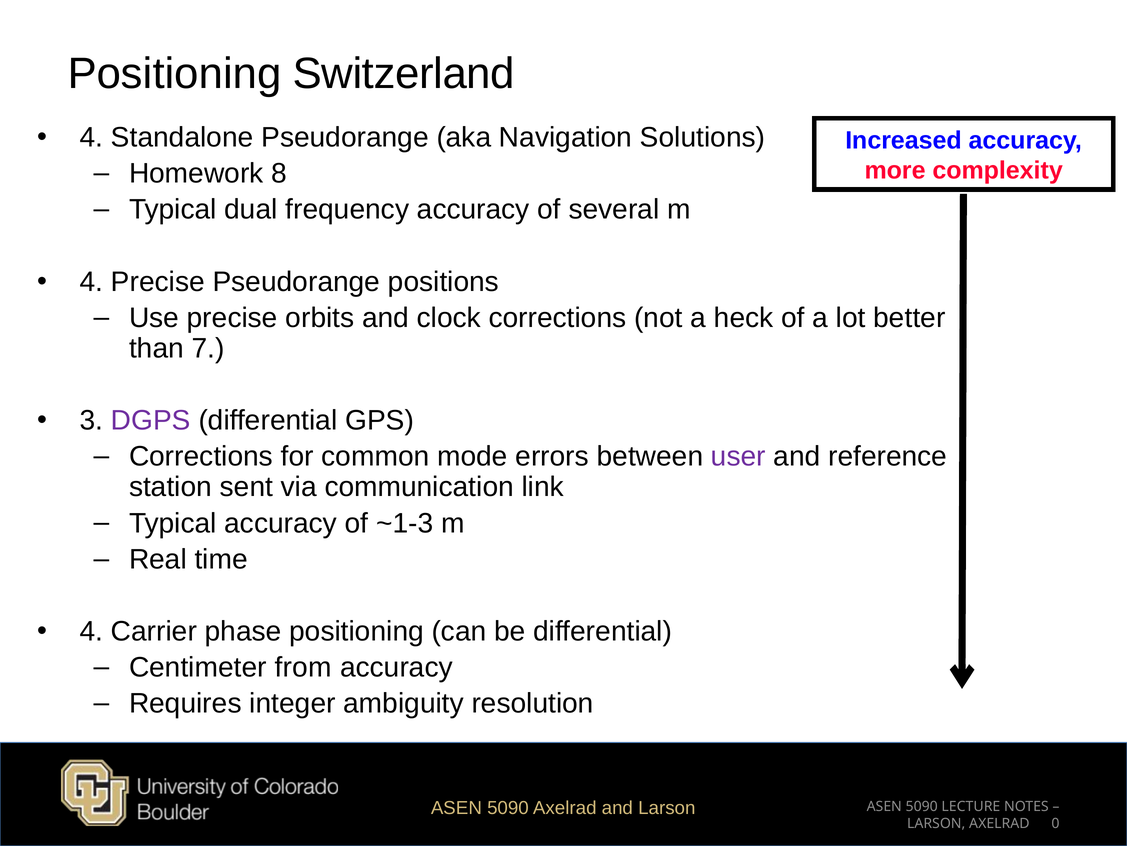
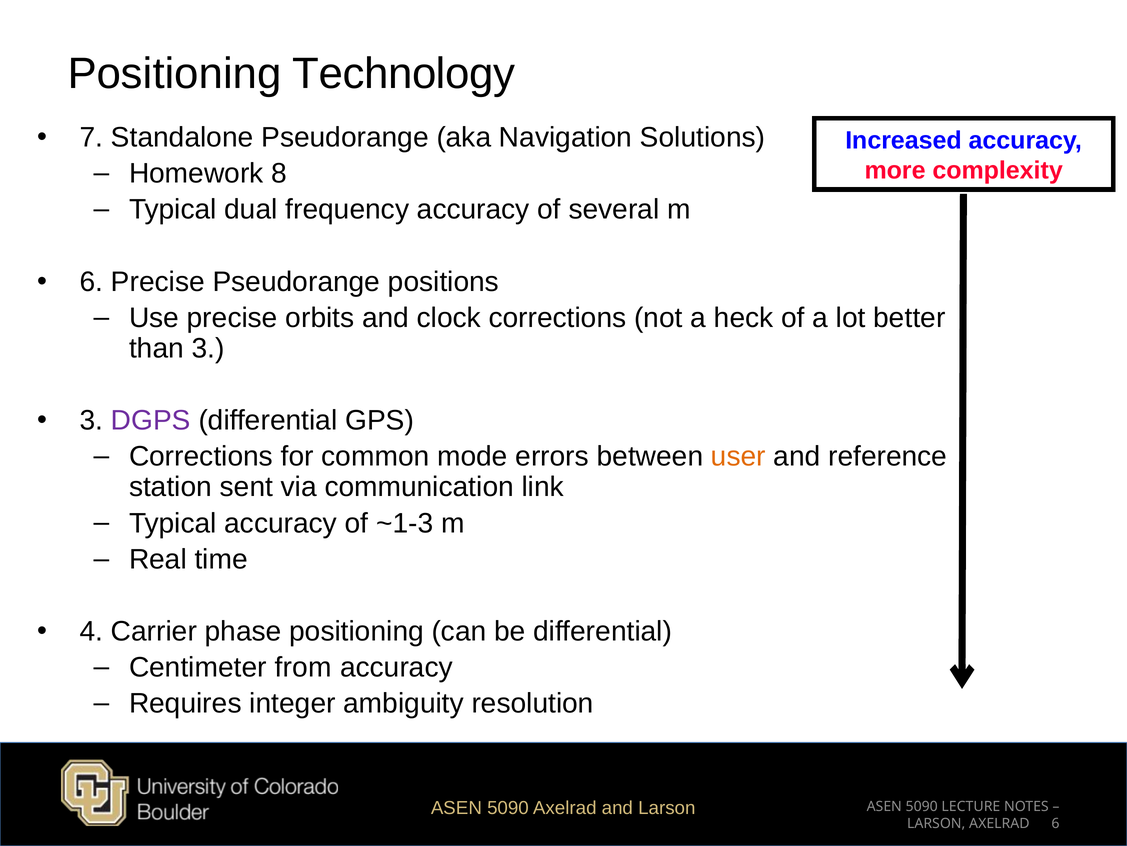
Switzerland: Switzerland -> Technology
4 at (91, 137): 4 -> 7
4 at (91, 282): 4 -> 6
than 7: 7 -> 3
user colour: purple -> orange
AXELRAD 0: 0 -> 6
